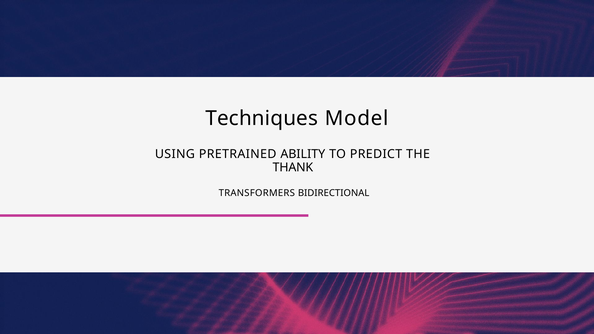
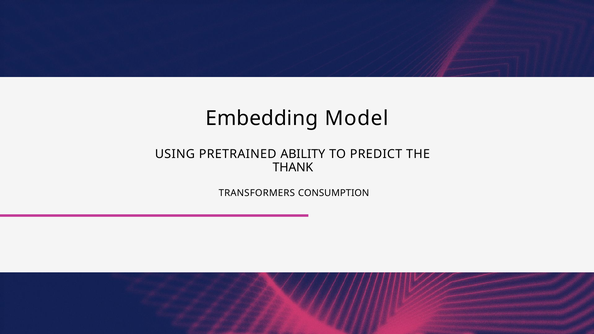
Techniques: Techniques -> Embedding
BIDIRECTIONAL: BIDIRECTIONAL -> CONSUMPTION
